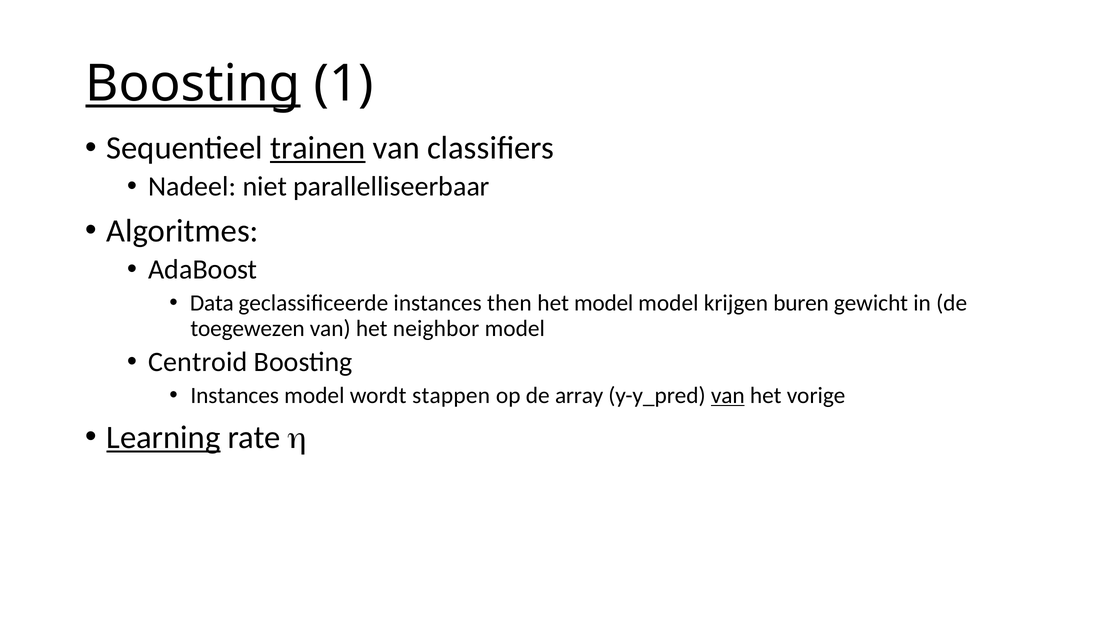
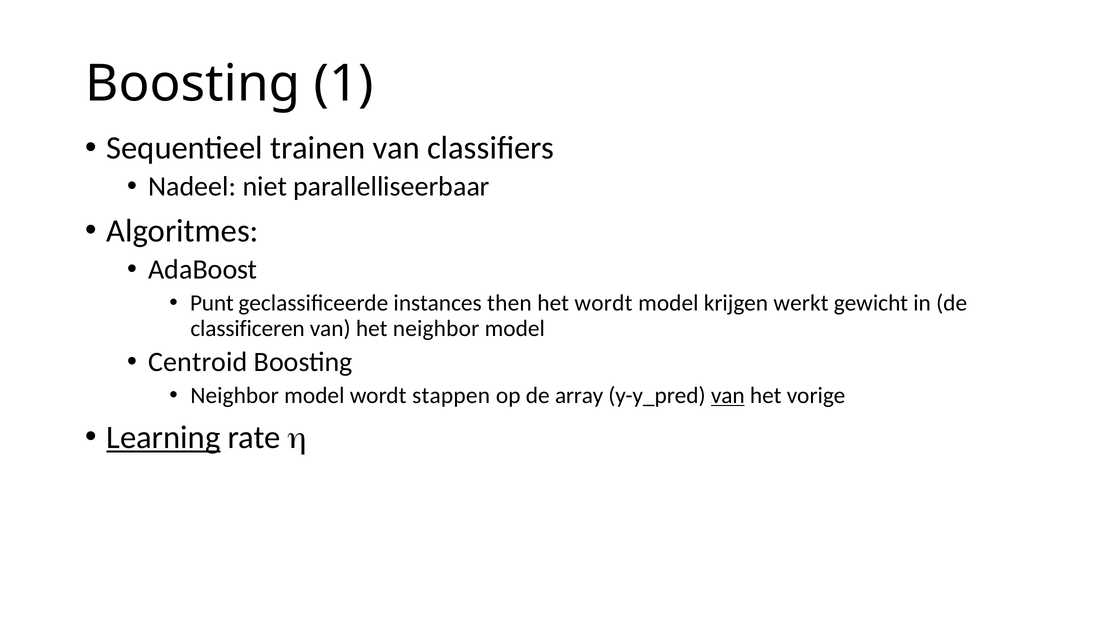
Boosting at (193, 84) underline: present -> none
trainen underline: present -> none
Data: Data -> Punt
het model: model -> wordt
buren: buren -> werkt
toegewezen: toegewezen -> classificeren
Instances at (235, 395): Instances -> Neighbor
